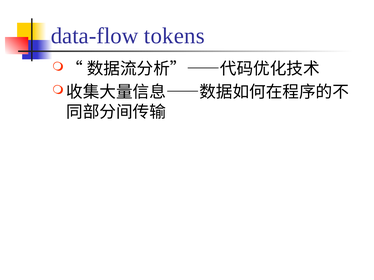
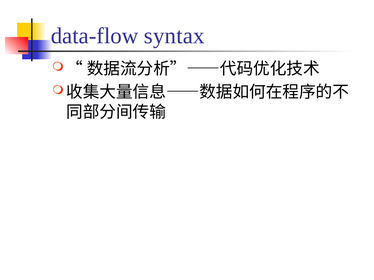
tokens: tokens -> syntax
